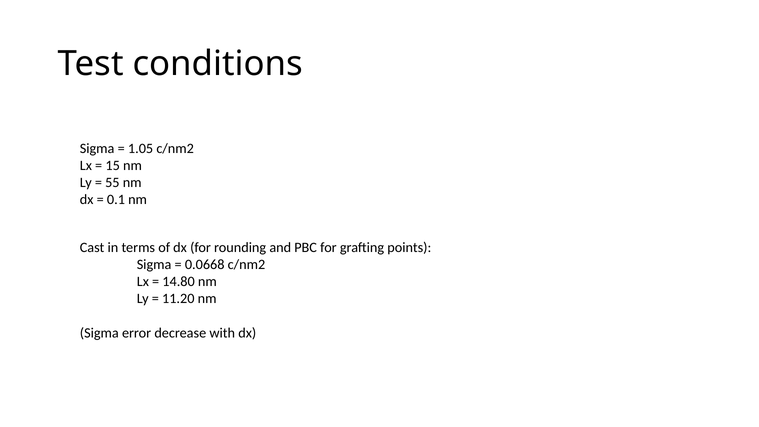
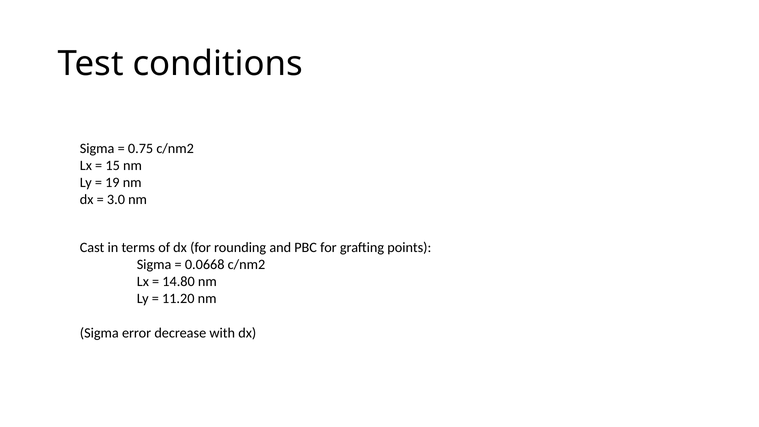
1.05: 1.05 -> 0.75
55: 55 -> 19
0.1: 0.1 -> 3.0
